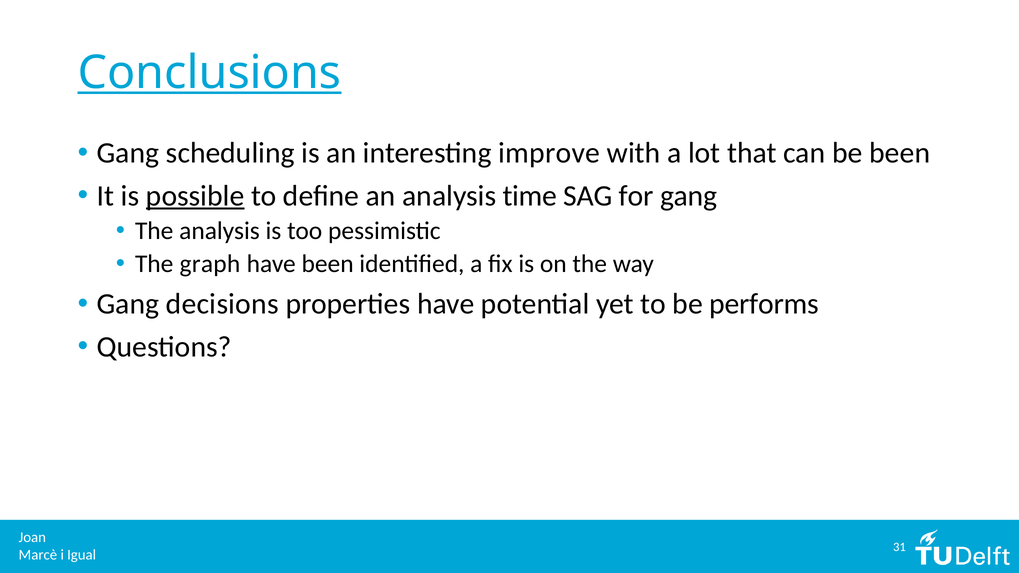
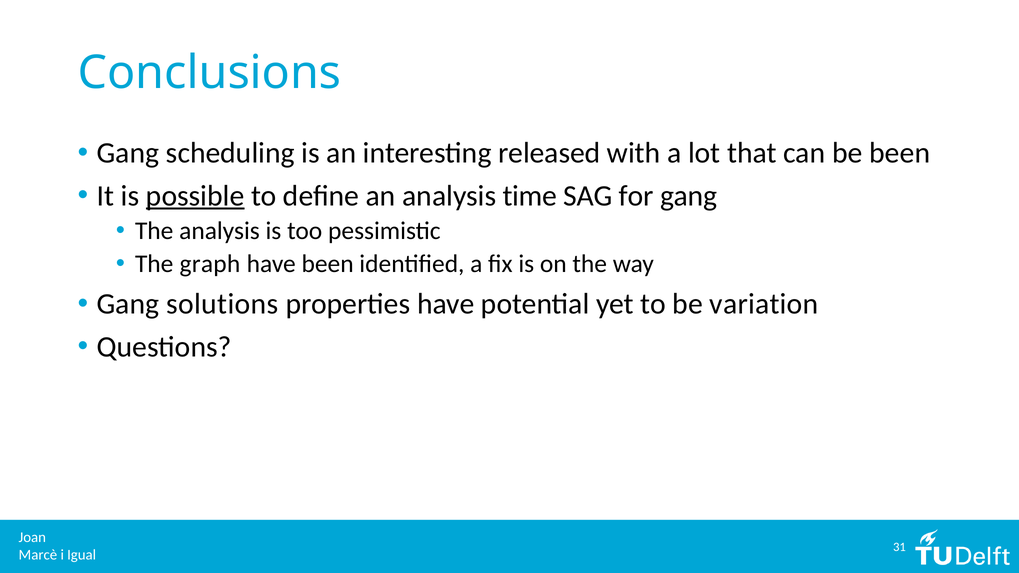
Conclusions underline: present -> none
improve: improve -> released
decisions: decisions -> solutions
performs: performs -> variation
